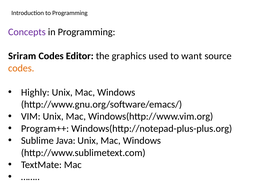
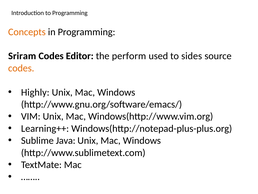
Concepts colour: purple -> orange
graphics: graphics -> perform
want: want -> sides
Program++: Program++ -> Learning++
